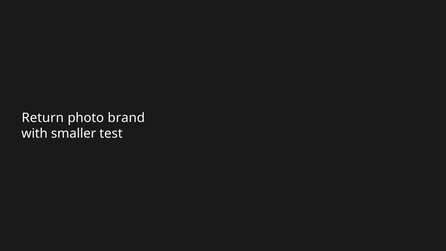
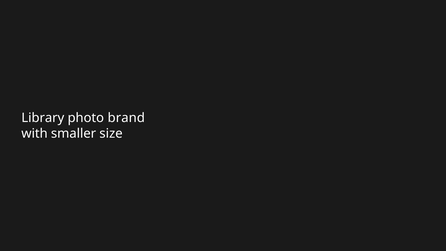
Return: Return -> Library
test: test -> size
